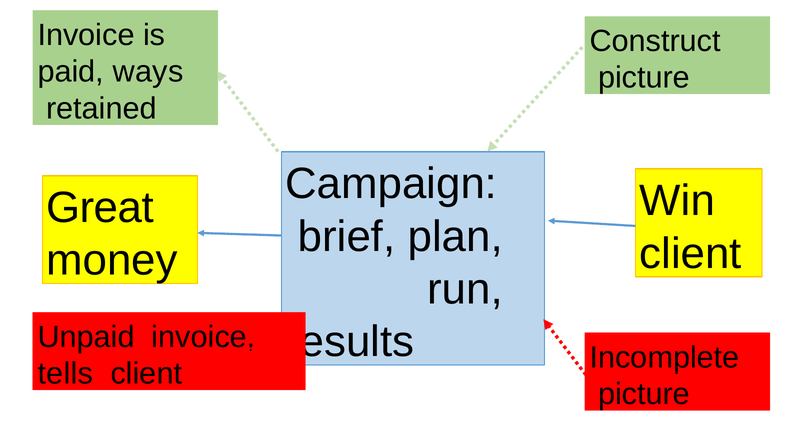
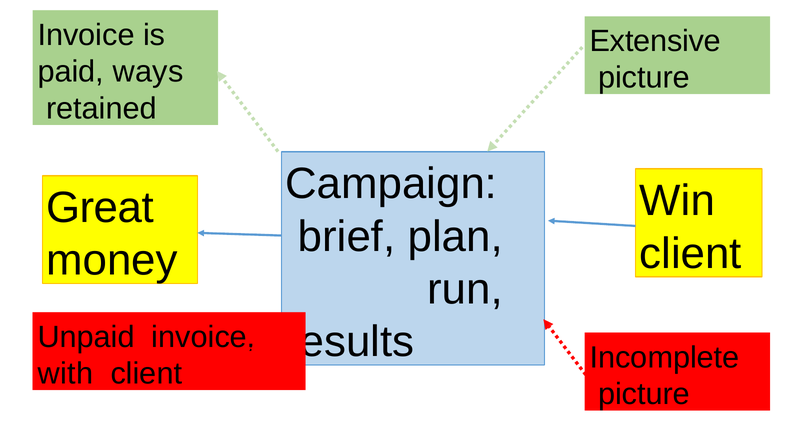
Construct: Construct -> Extensive
tells: tells -> with
